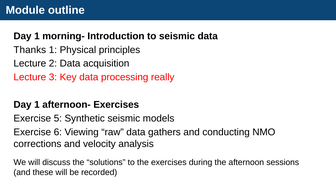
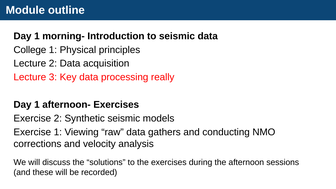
Thanks: Thanks -> College
Exercise 5: 5 -> 2
Exercise 6: 6 -> 1
